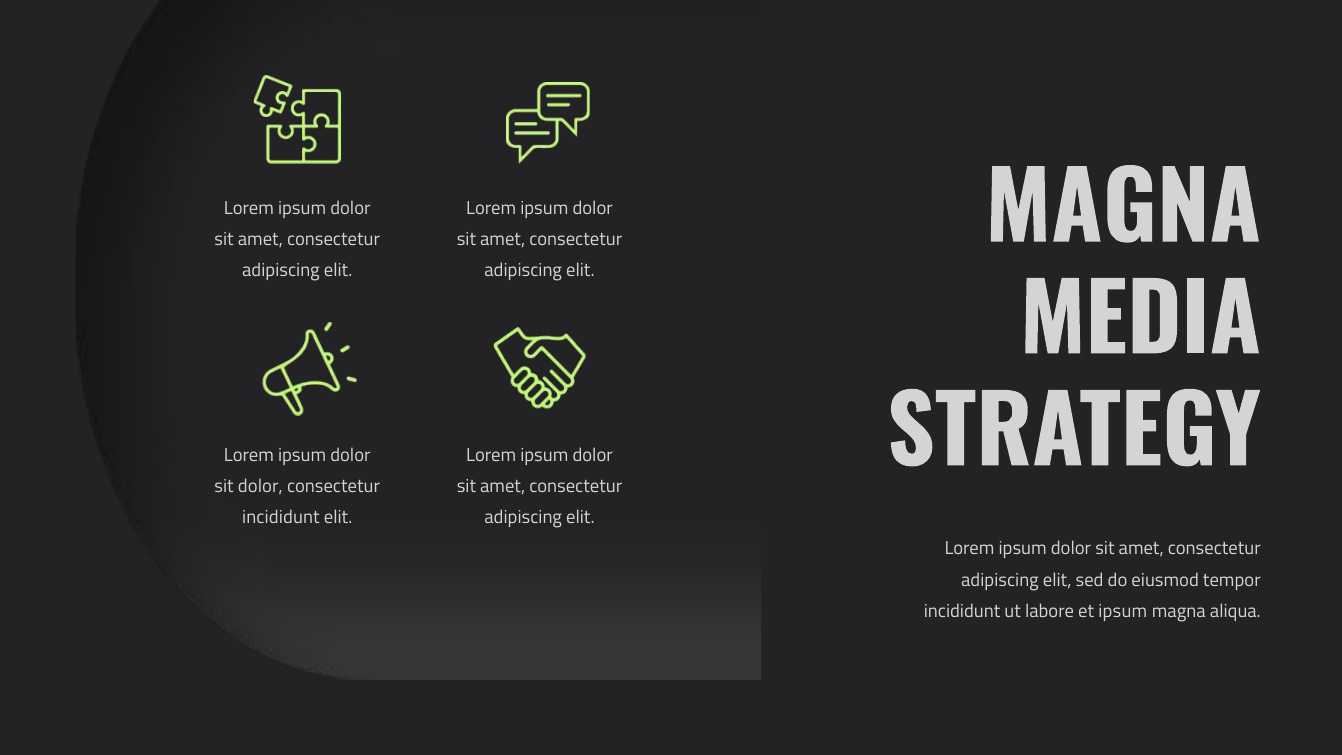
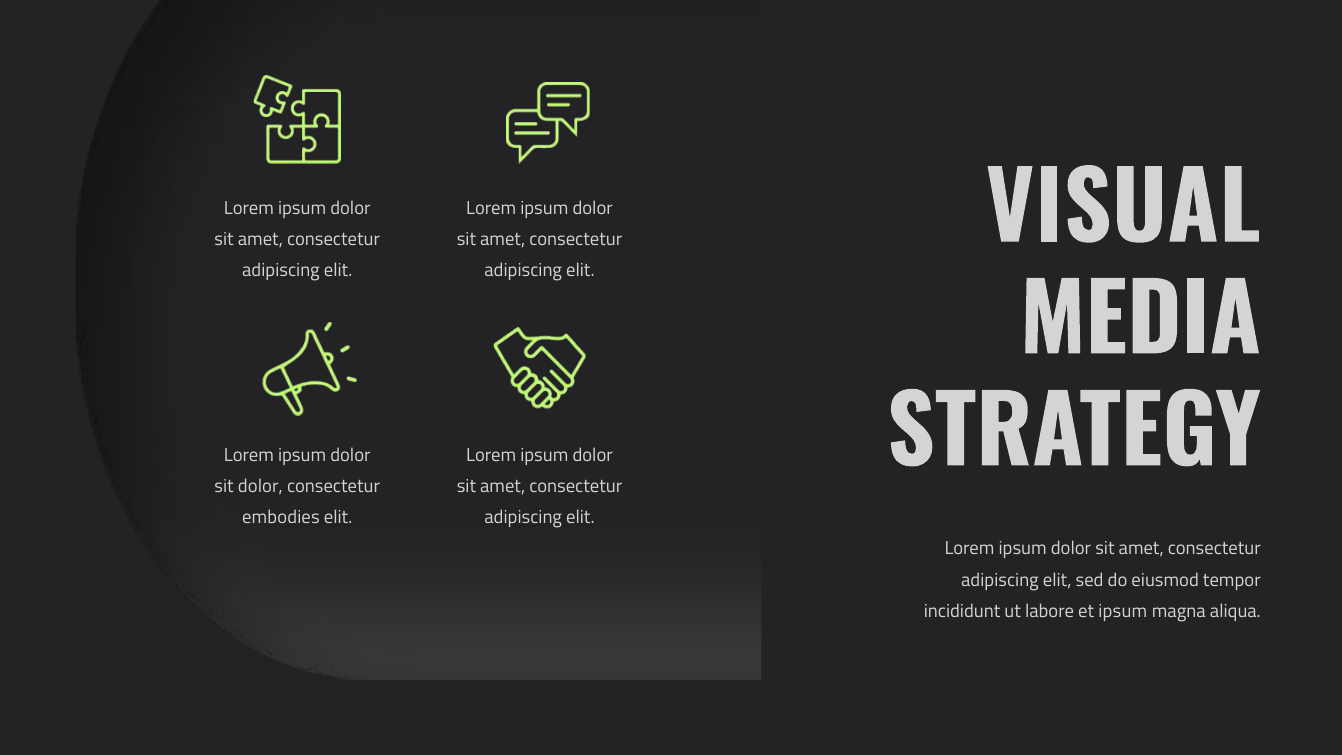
MAGNA at (1123, 211): MAGNA -> VISUAL
incididunt at (281, 517): incididunt -> embodies
